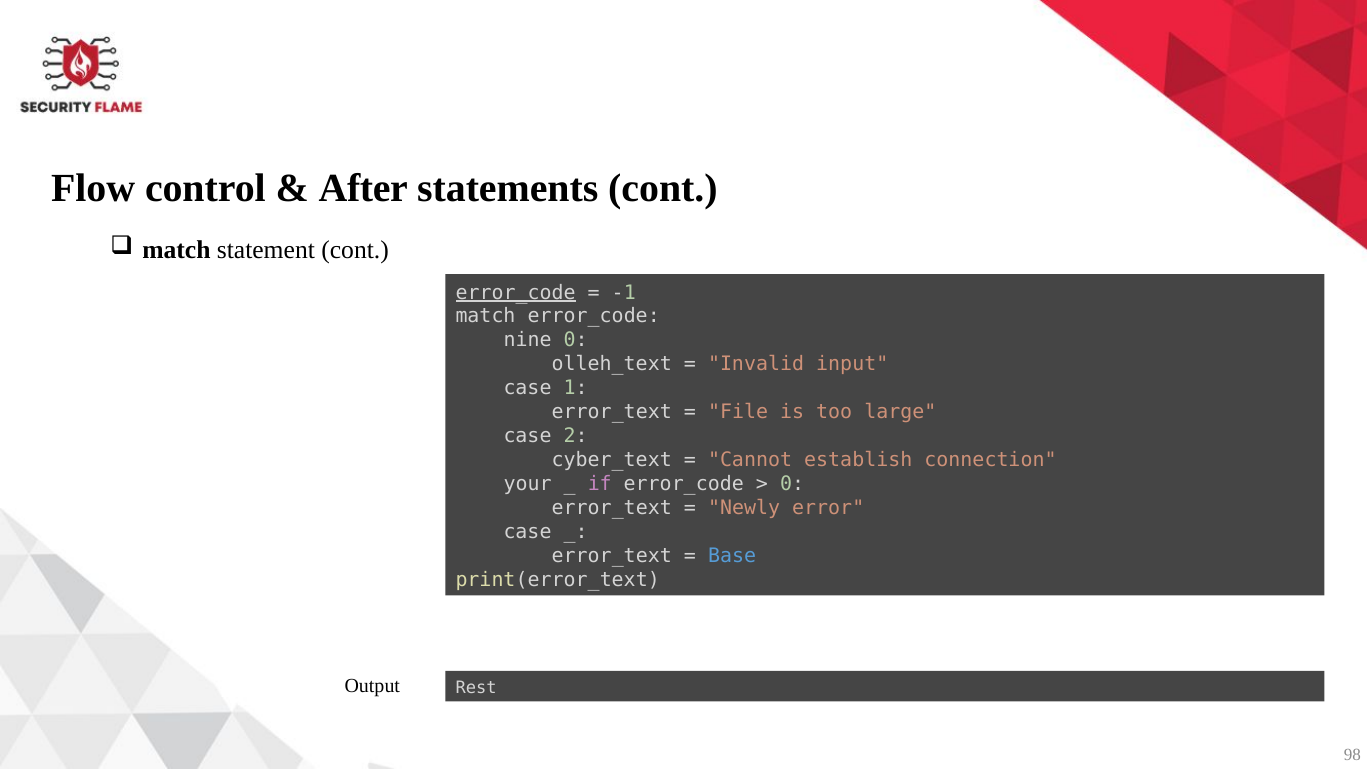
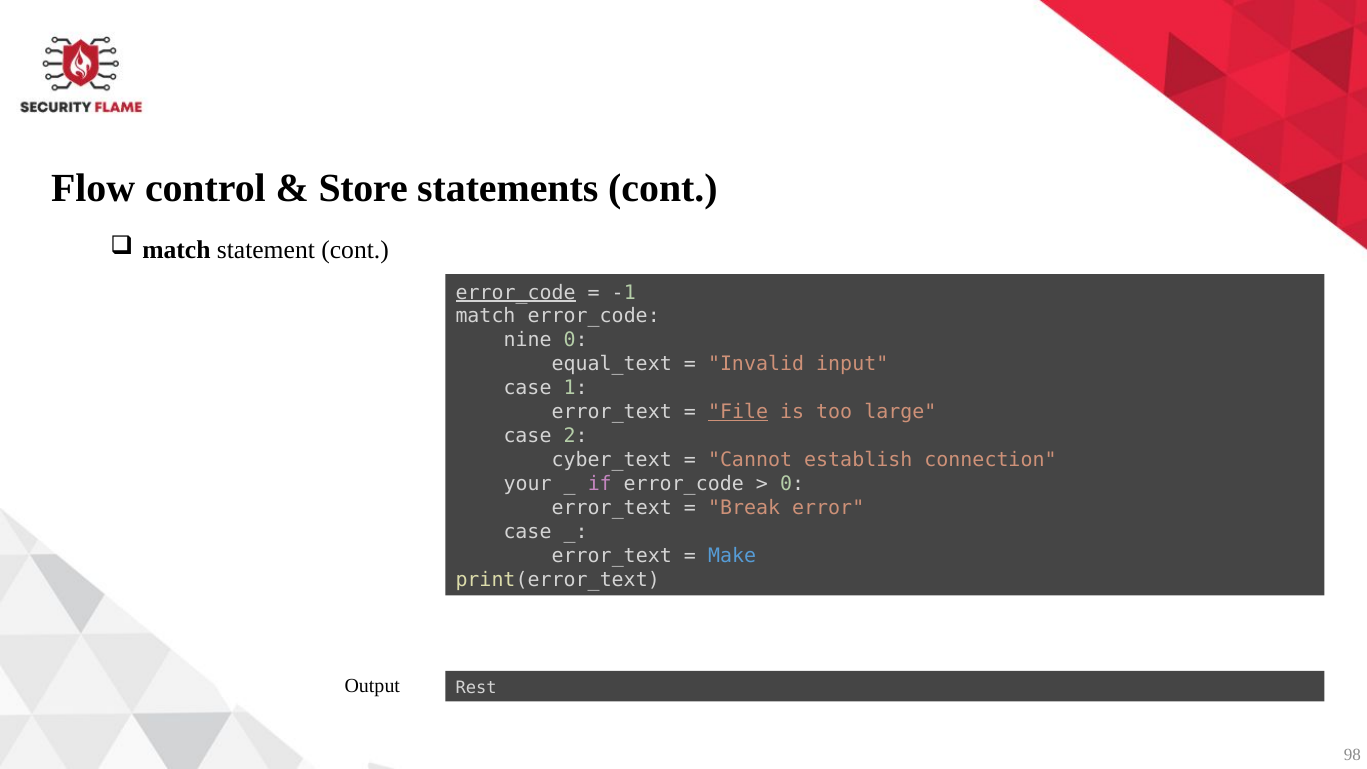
After: After -> Store
olleh_text: olleh_text -> equal_text
File underline: none -> present
Newly: Newly -> Break
Base: Base -> Make
